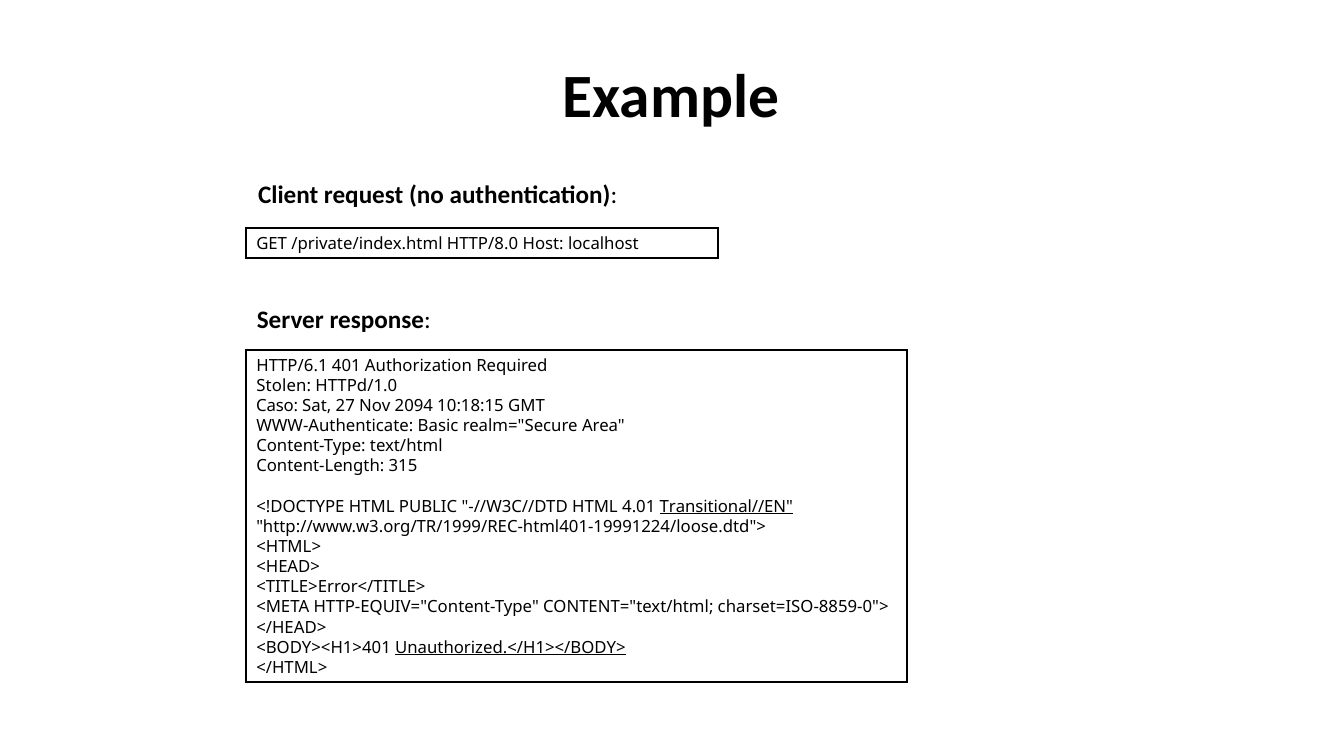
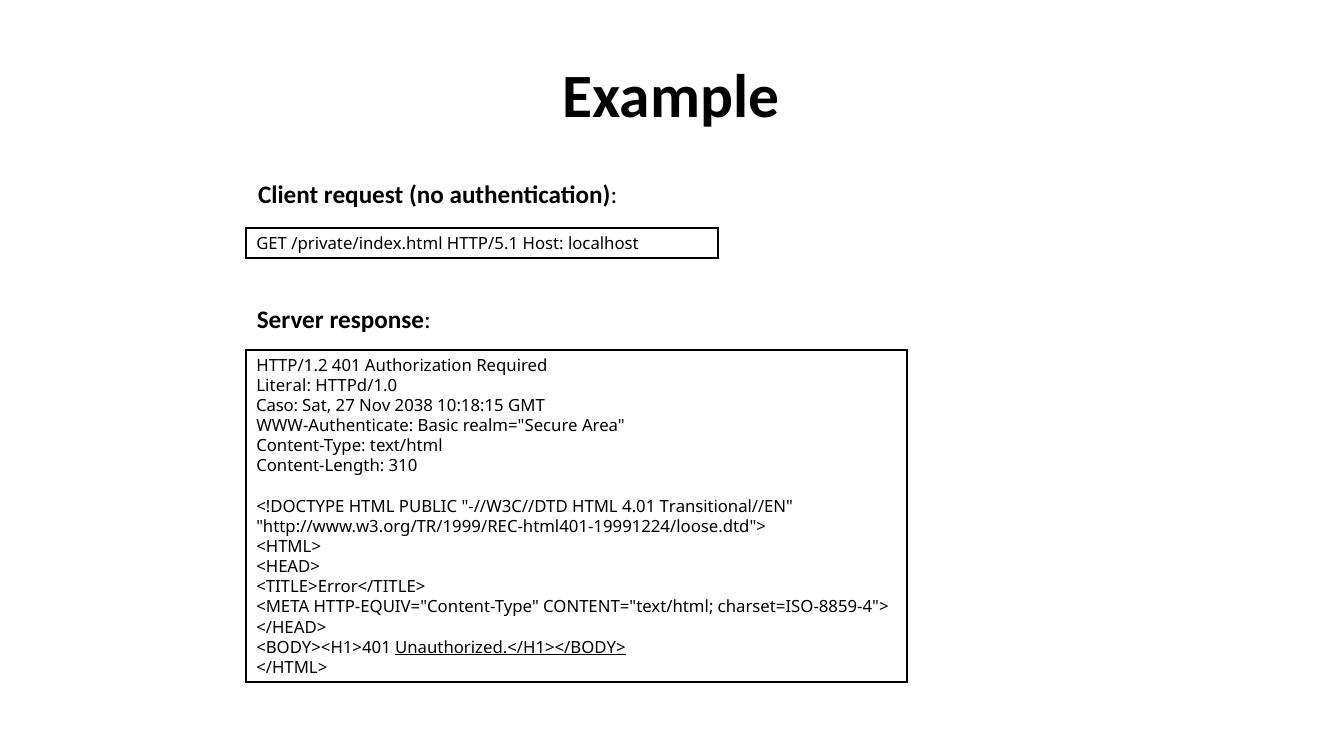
HTTP/8.0: HTTP/8.0 -> HTTP/5.1
HTTP/6.1: HTTP/6.1 -> HTTP/1.2
Stolen: Stolen -> Literal
2094: 2094 -> 2038
315: 315 -> 310
Transitional//EN underline: present -> none
charset=ISO-8859-0">: charset=ISO-8859-0"> -> charset=ISO-8859-4">
